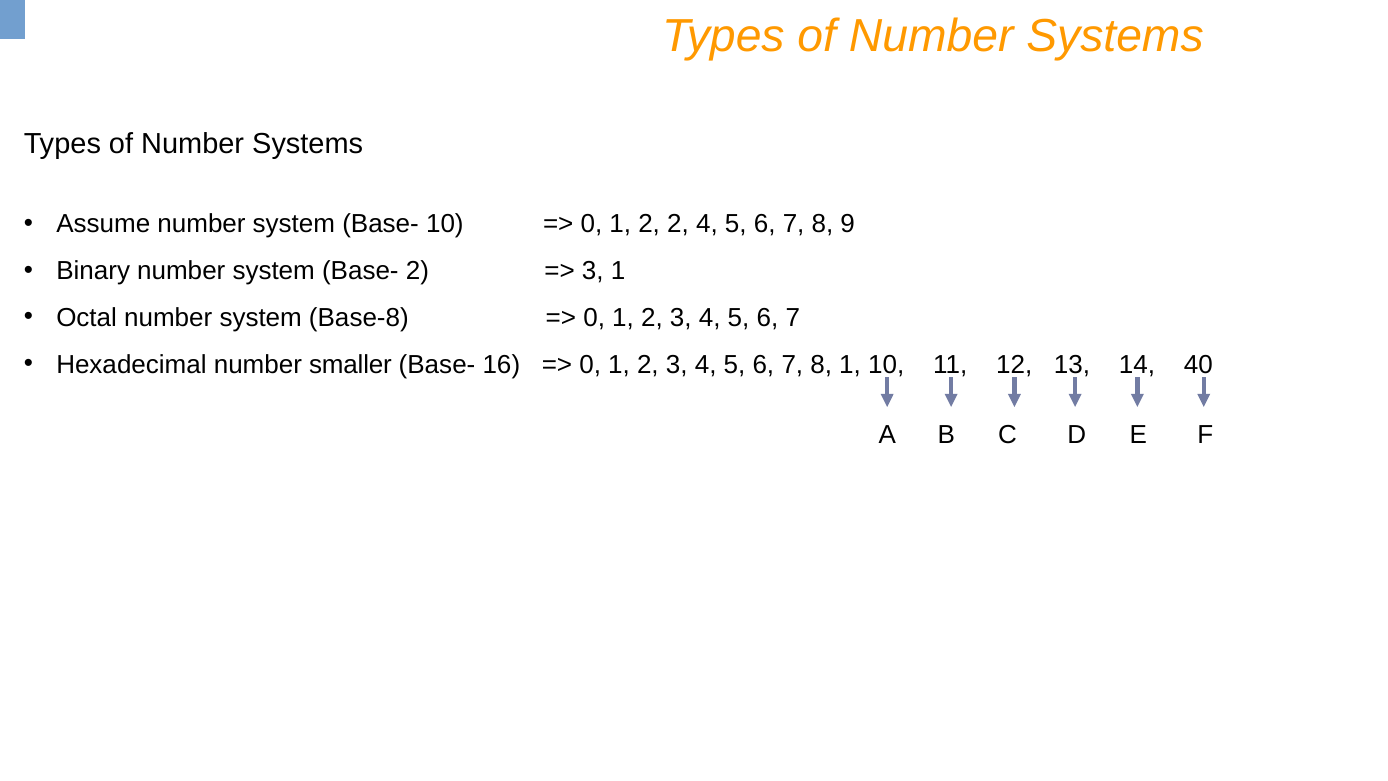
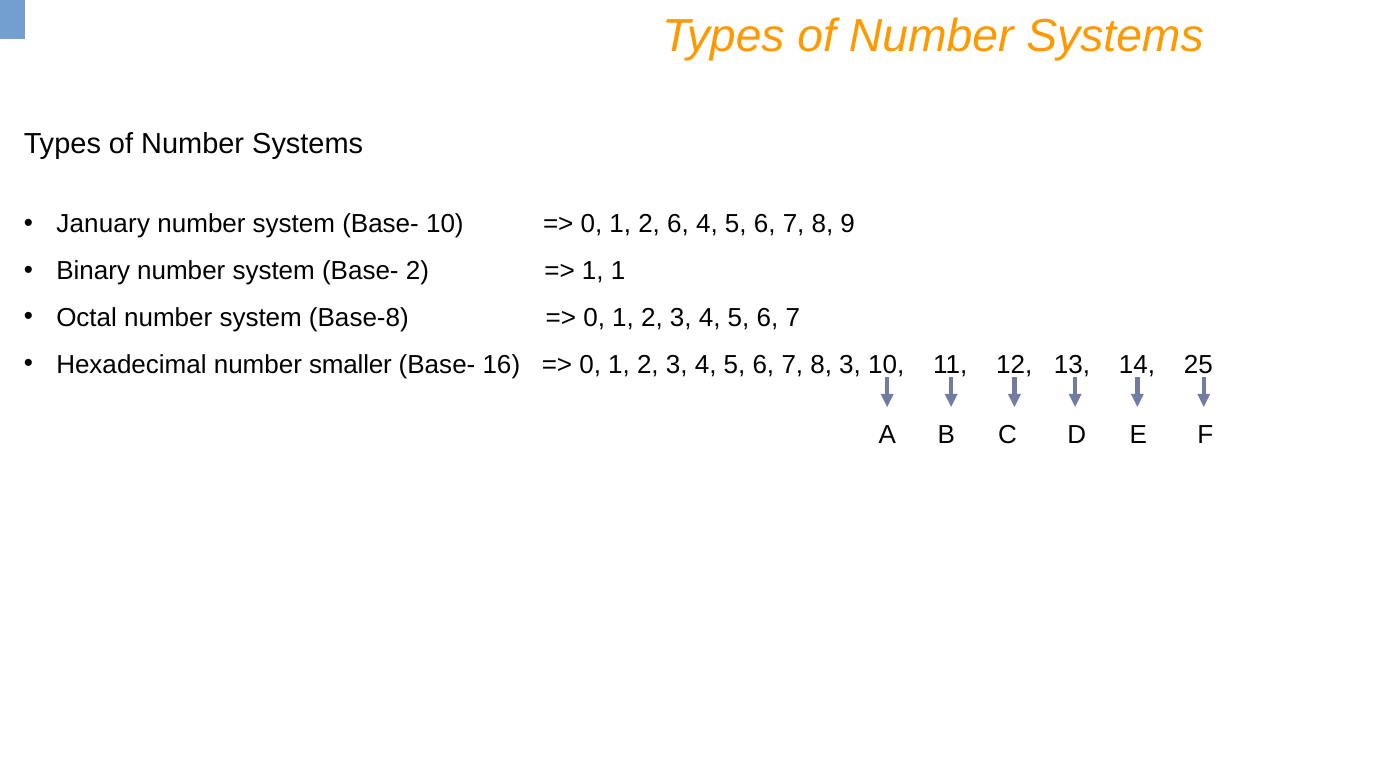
Assume: Assume -> January
2 2: 2 -> 6
3 at (593, 271): 3 -> 1
8 1: 1 -> 3
40: 40 -> 25
